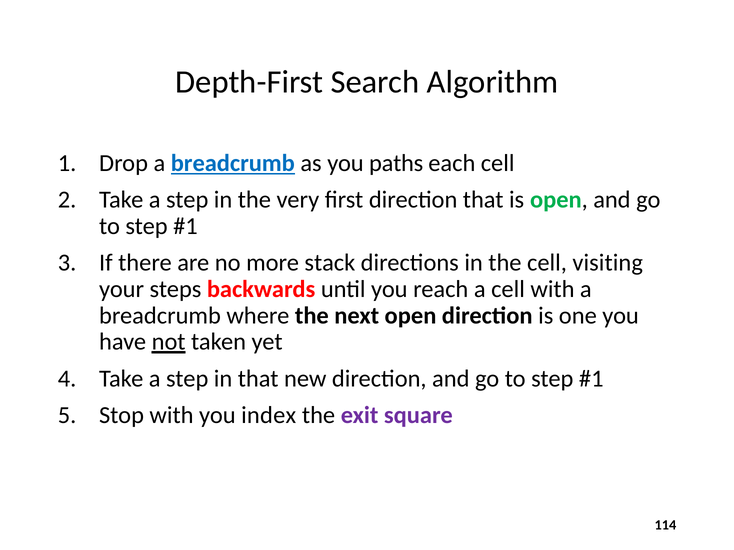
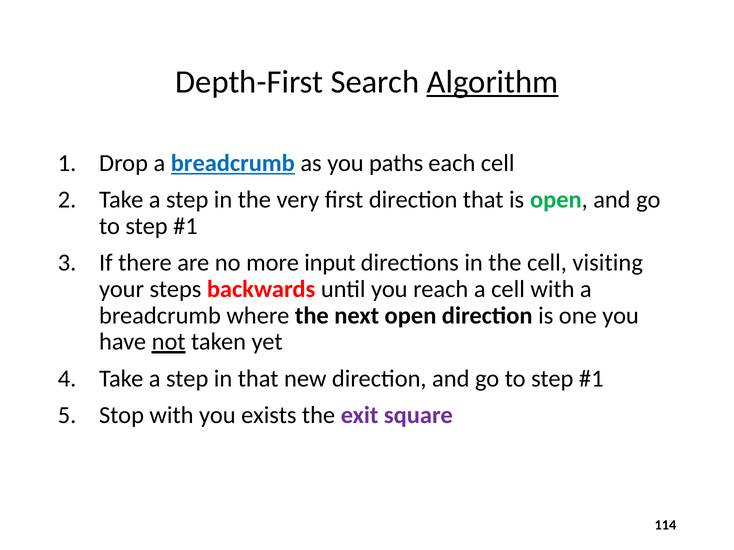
Algorithm underline: none -> present
stack: stack -> input
index: index -> exists
